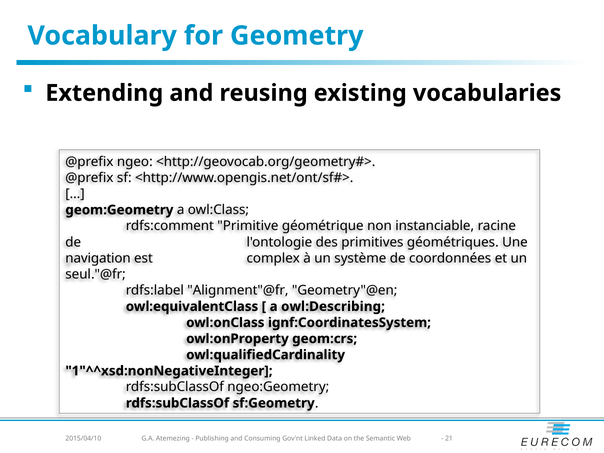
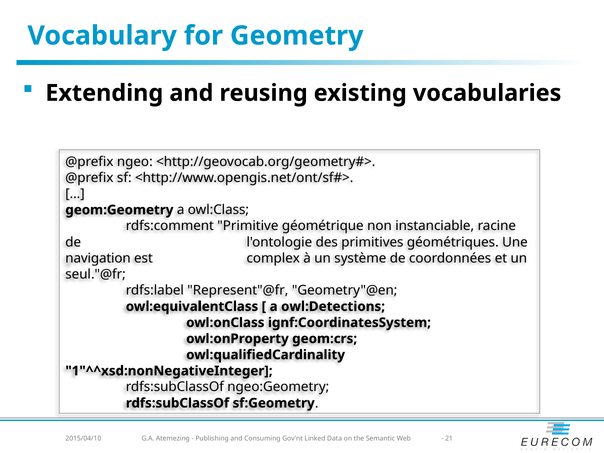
Alignment"@fr: Alignment"@fr -> Represent"@fr
owl:Describing: owl:Describing -> owl:Detections
